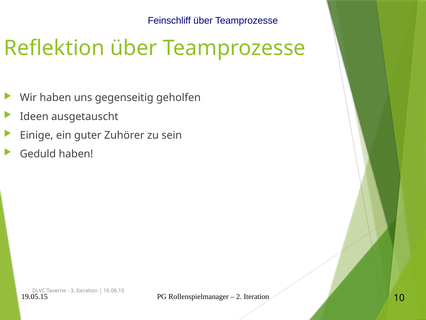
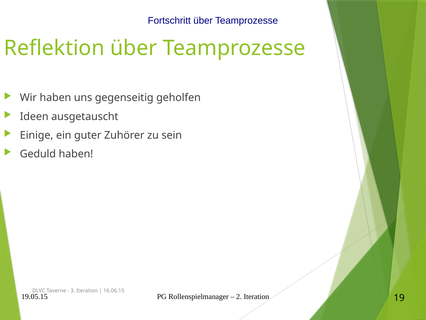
Feinschliff: Feinschliff -> Fortschritt
10: 10 -> 19
